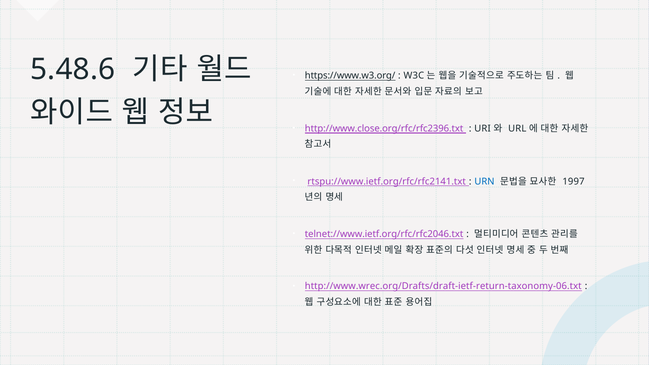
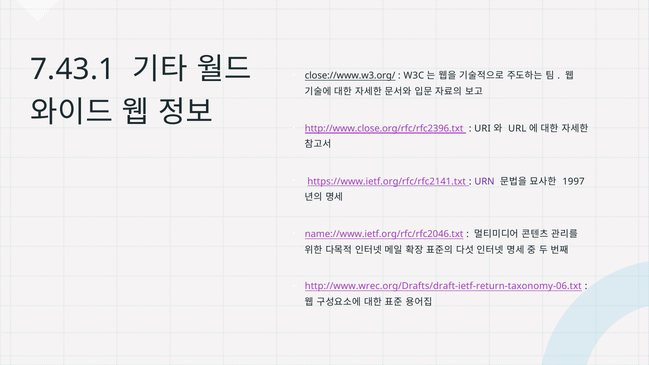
5.48.6: 5.48.6 -> 7.43.1
https://www.w3.org/: https://www.w3.org/ -> close://www.w3.org/
rtspu://www.ietf.org/rfc/rfc2141.txt: rtspu://www.ietf.org/rfc/rfc2141.txt -> https://www.ietf.org/rfc/rfc2141.txt
URN colour: blue -> purple
telnet://www.ietf.org/rfc/rfc2046.txt: telnet://www.ietf.org/rfc/rfc2046.txt -> name://www.ietf.org/rfc/rfc2046.txt
